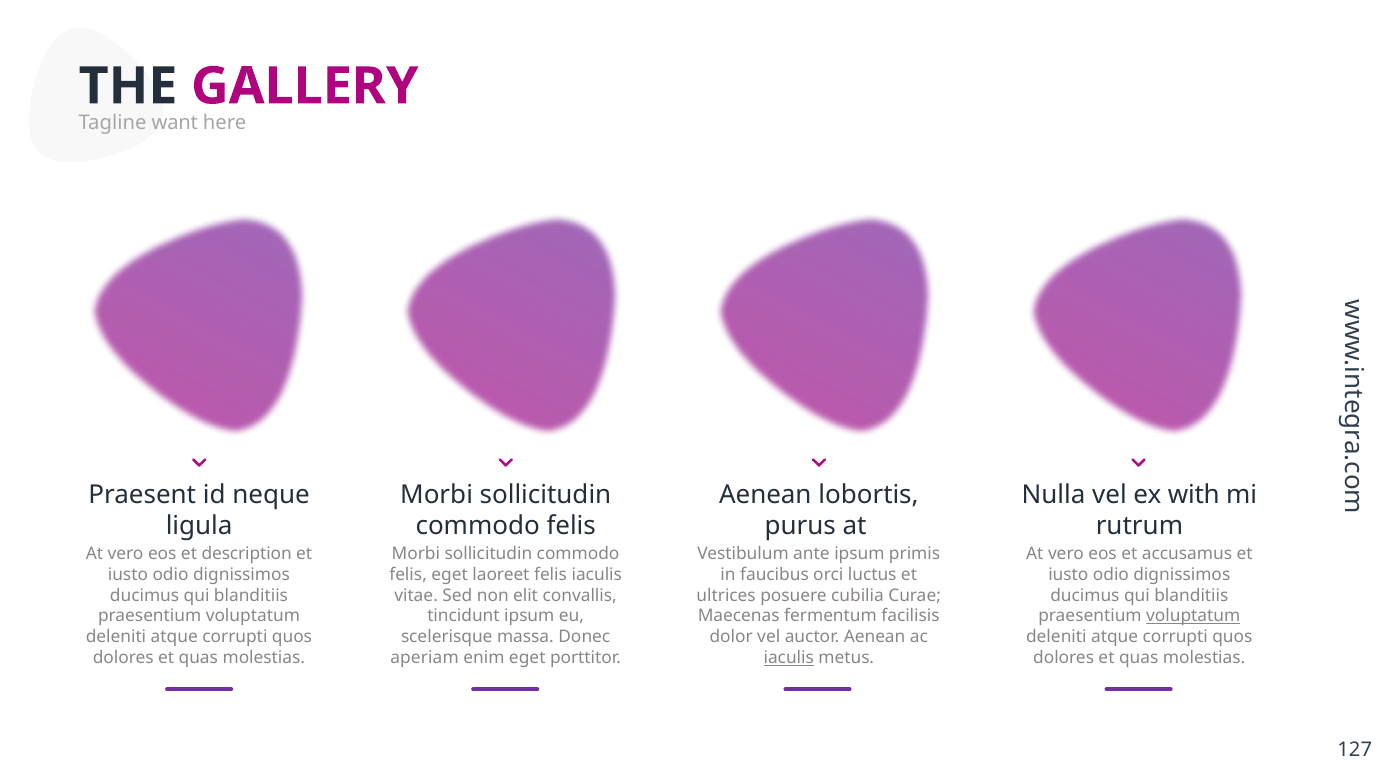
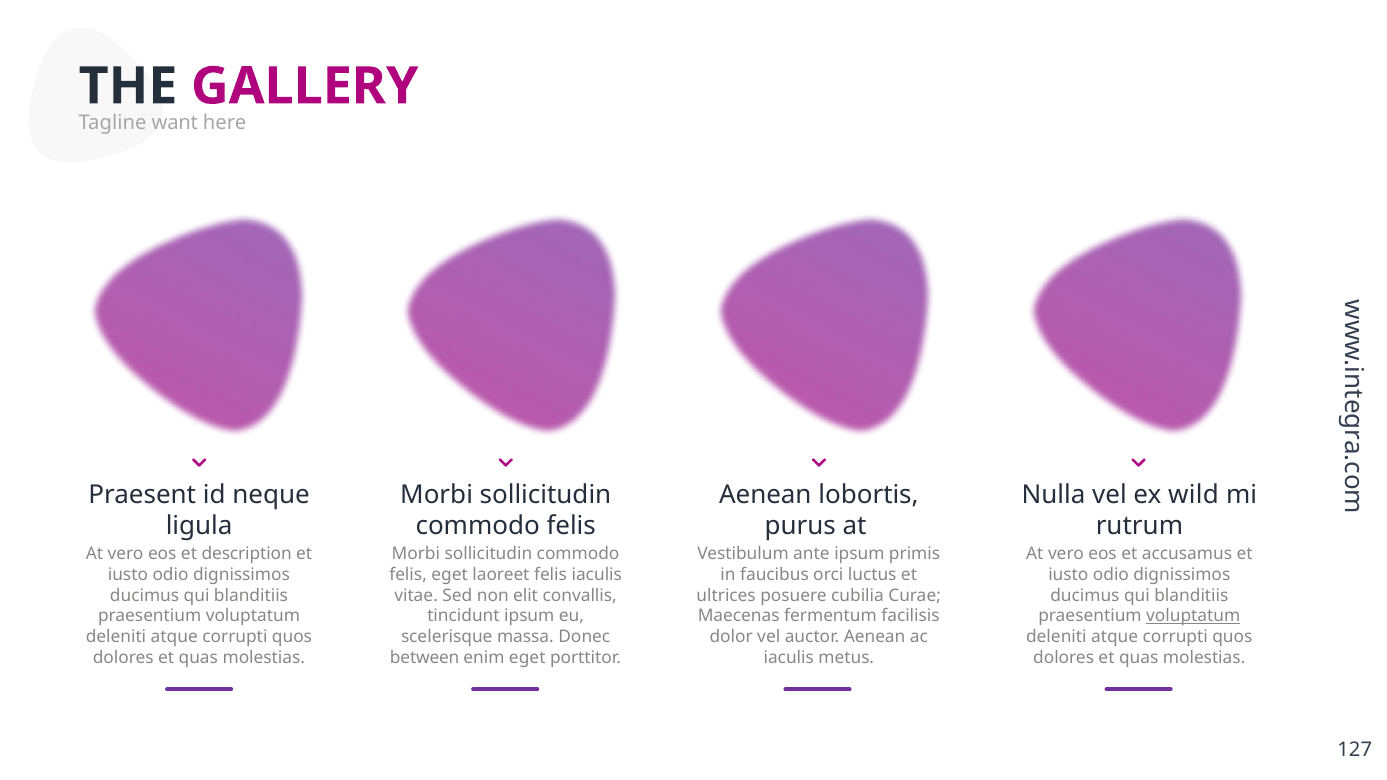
with: with -> wild
aperiam: aperiam -> between
iaculis at (789, 658) underline: present -> none
